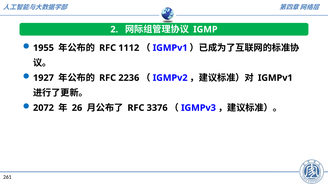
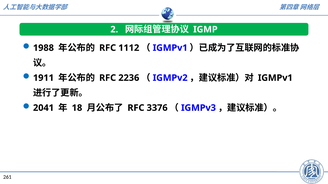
1955: 1955 -> 1988
1927: 1927 -> 1911
2072: 2072 -> 2041
26: 26 -> 18
